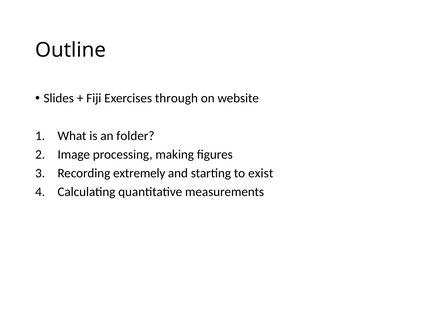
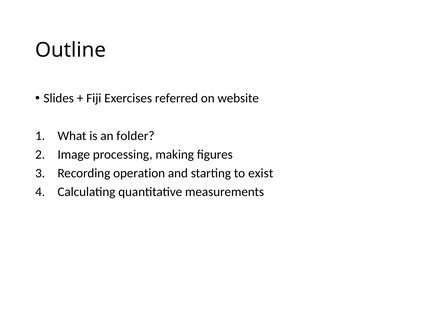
through: through -> referred
extremely: extremely -> operation
